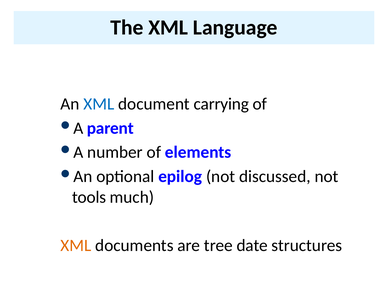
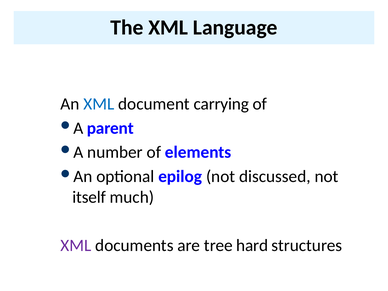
tools: tools -> itself
XML at (76, 245) colour: orange -> purple
date: date -> hard
